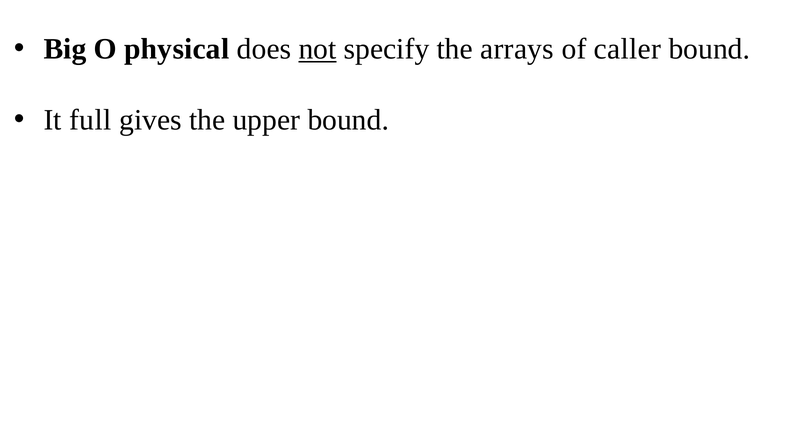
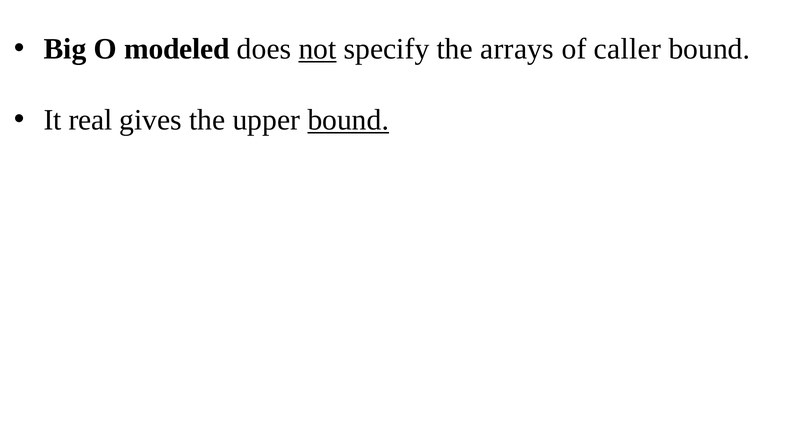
physical: physical -> modeled
full: full -> real
bound at (348, 120) underline: none -> present
